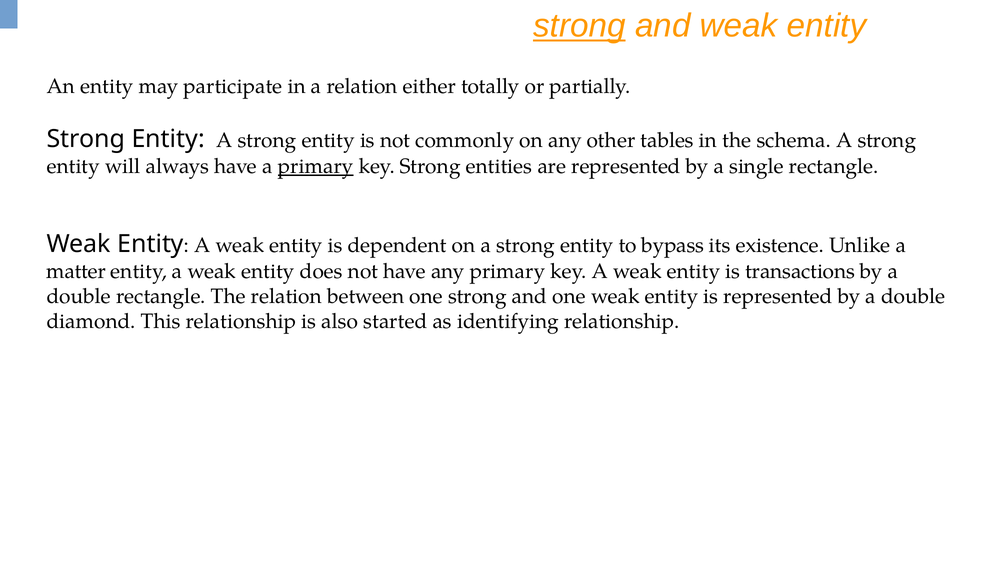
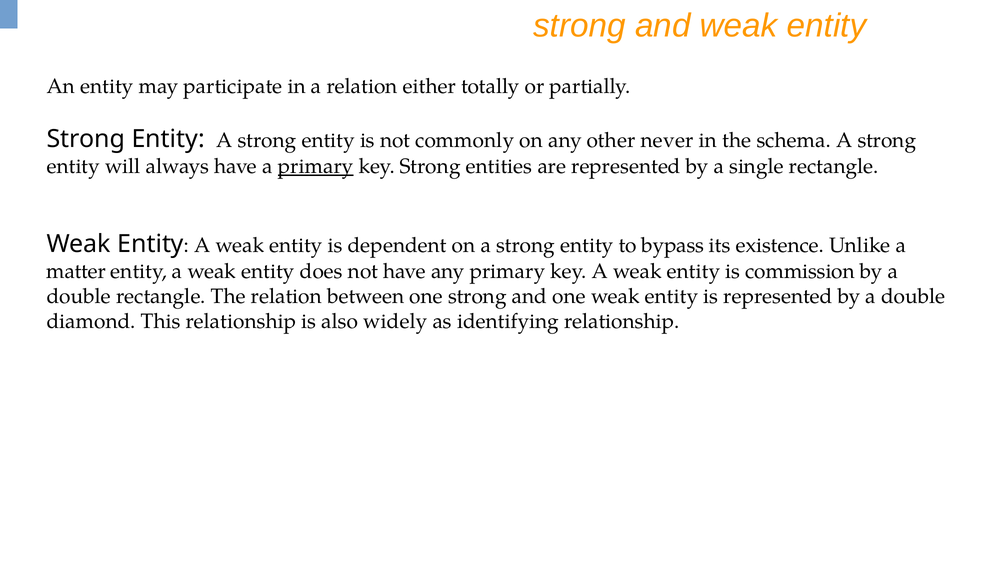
strong at (579, 26) underline: present -> none
tables: tables -> never
transactions: transactions -> commission
started: started -> widely
